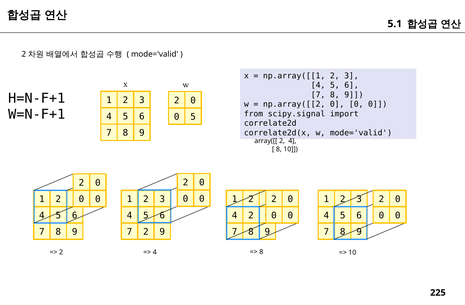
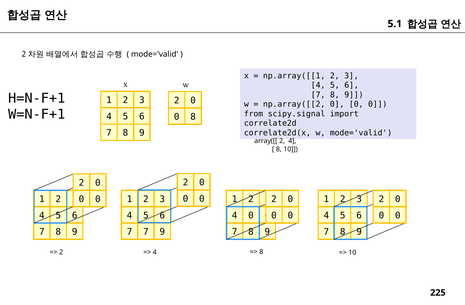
0 5: 5 -> 8
4 2: 2 -> 0
7 2: 2 -> 7
